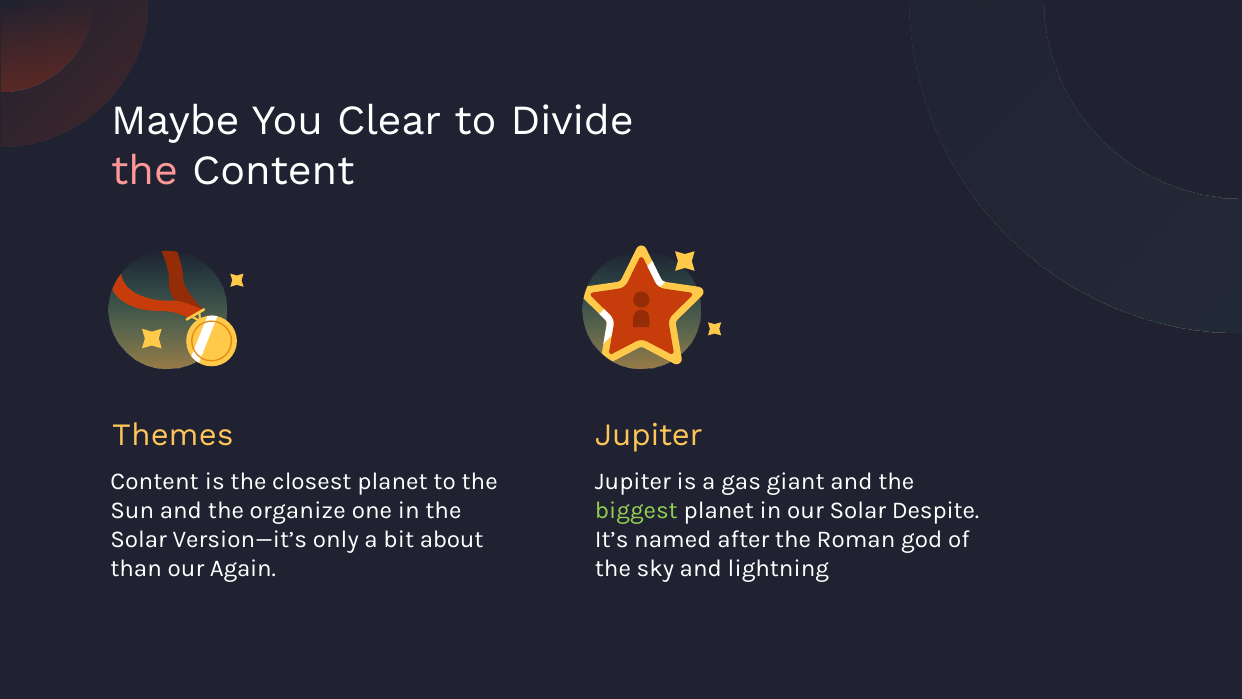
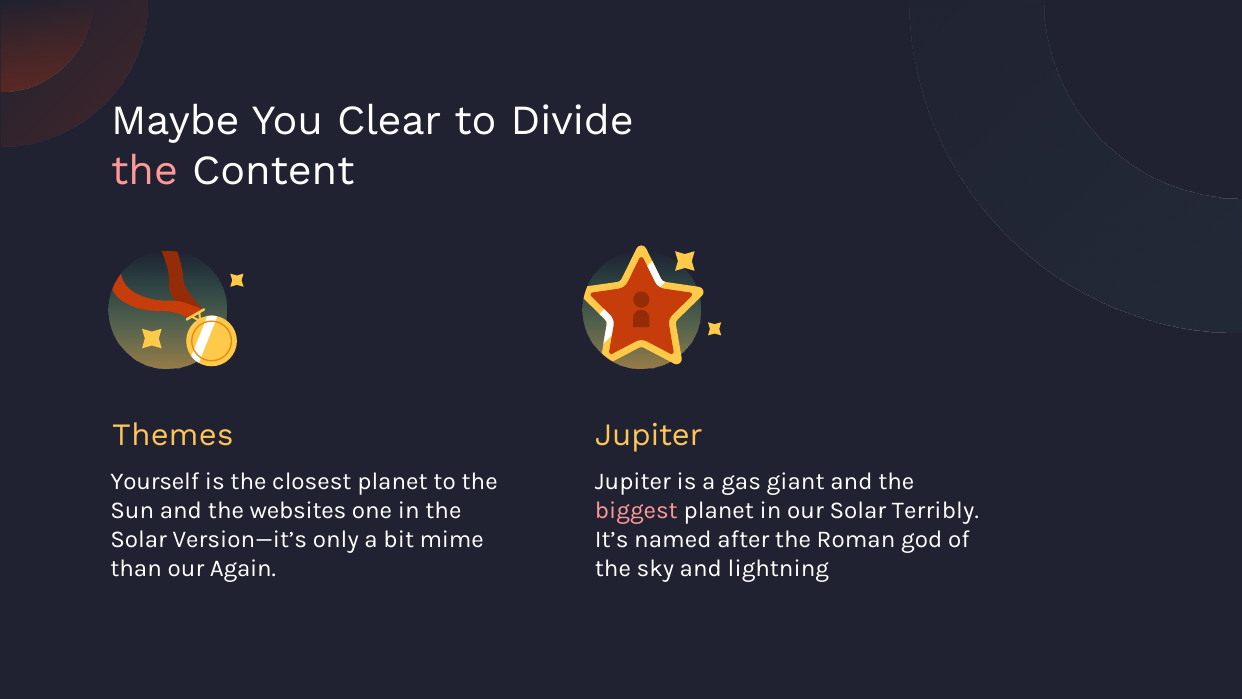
Content at (155, 481): Content -> Yourself
organize: organize -> websites
biggest colour: light green -> pink
Despite: Despite -> Terribly
about: about -> mime
